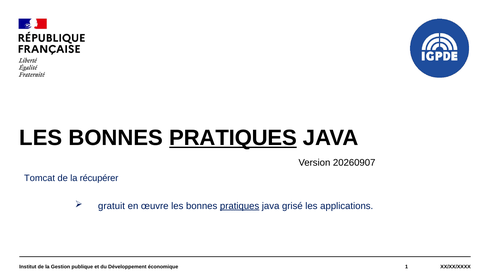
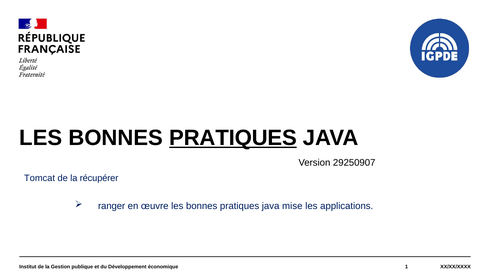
20260907: 20260907 -> 29250907
gratuit: gratuit -> ranger
pratiques at (240, 206) underline: present -> none
grisé: grisé -> mise
